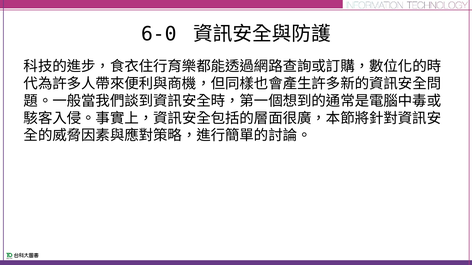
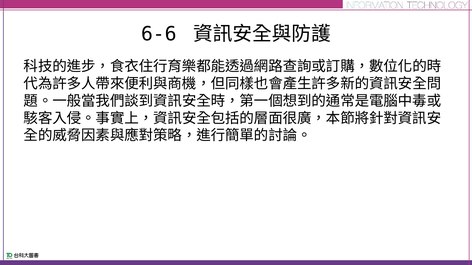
6-0: 6-0 -> 6-6
